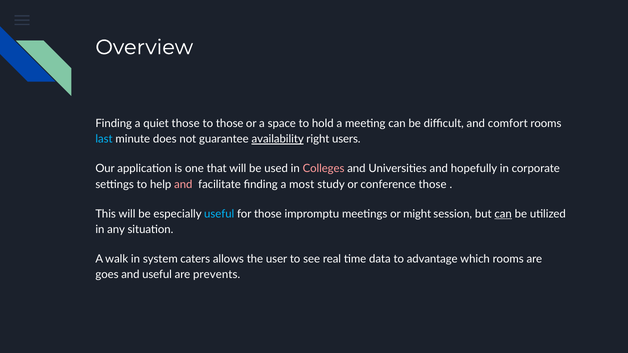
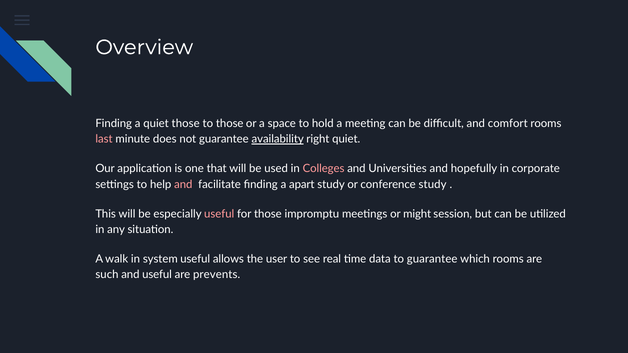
last colour: light blue -> pink
right users: users -> quiet
most: most -> apart
conference those: those -> study
useful at (219, 214) colour: light blue -> pink
can at (503, 214) underline: present -> none
system caters: caters -> useful
to advantage: advantage -> guarantee
goes: goes -> such
